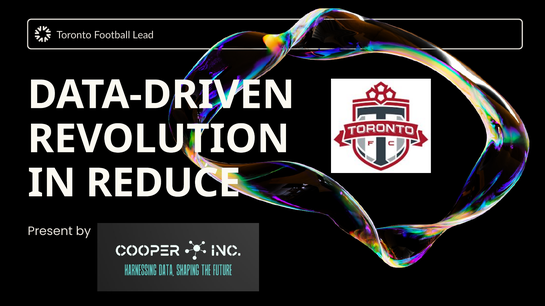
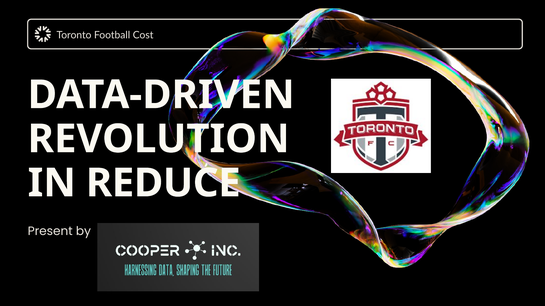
Lead: Lead -> Cost
